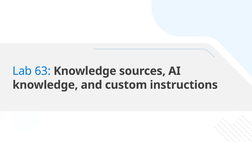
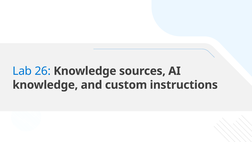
63: 63 -> 26
